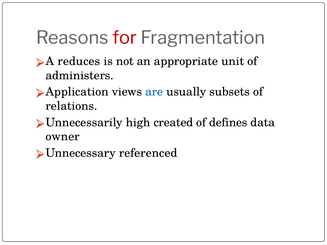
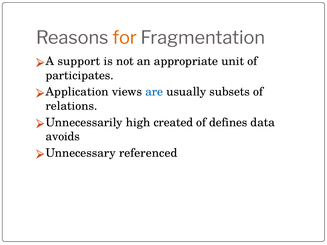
for colour: red -> orange
reduces: reduces -> support
administers: administers -> participates
owner: owner -> avoids
